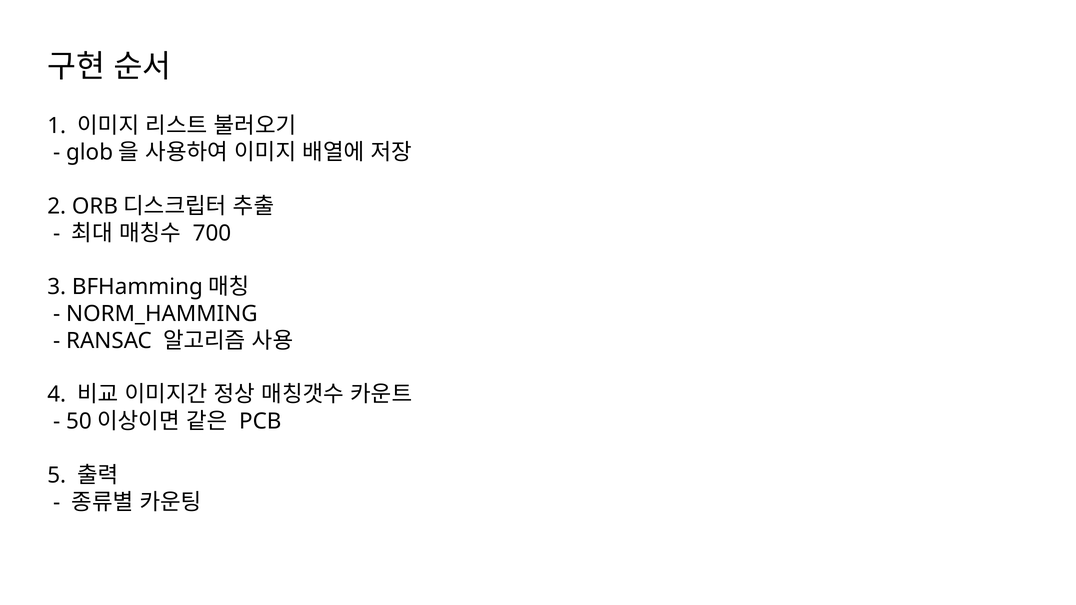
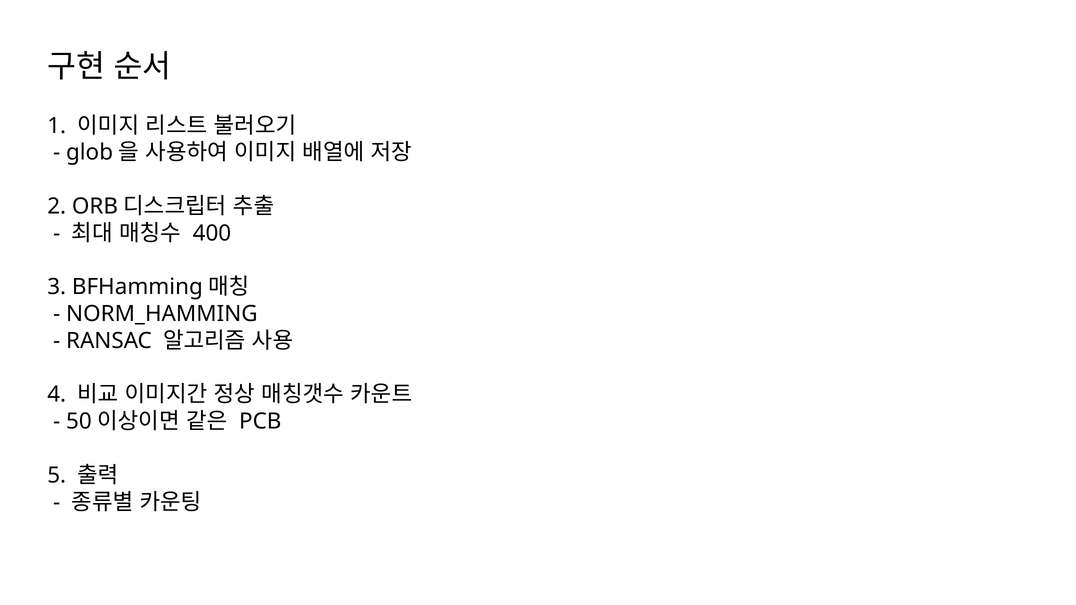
700: 700 -> 400
